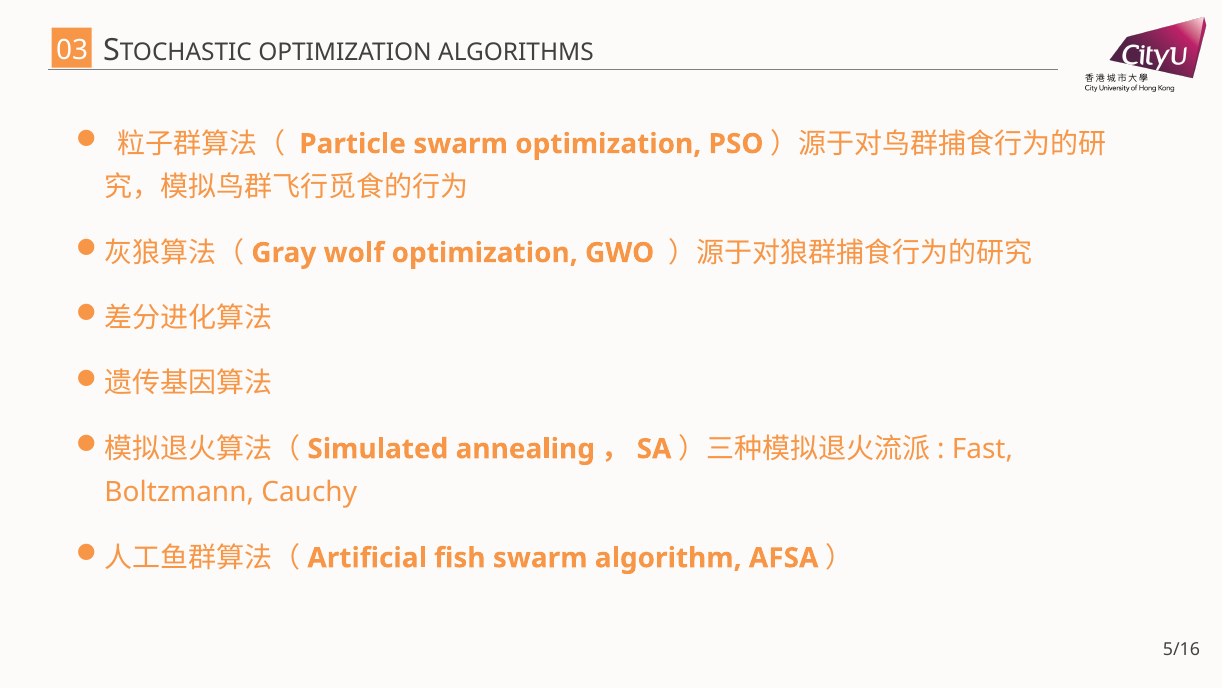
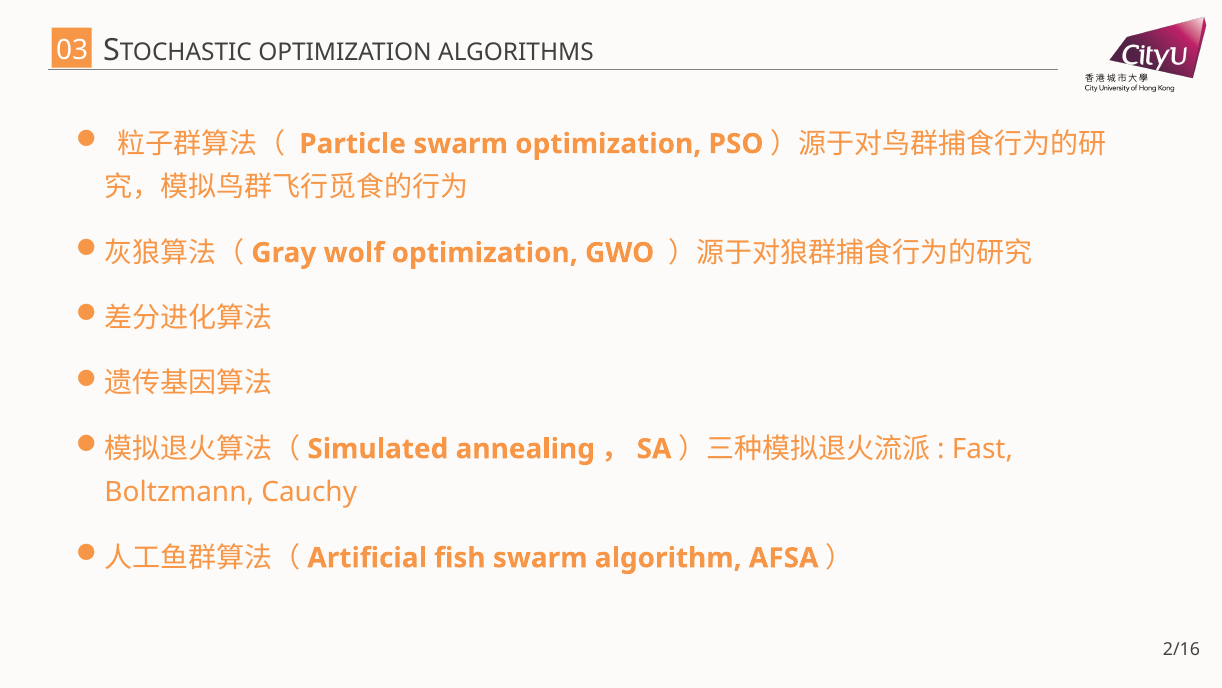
5/16: 5/16 -> 2/16
